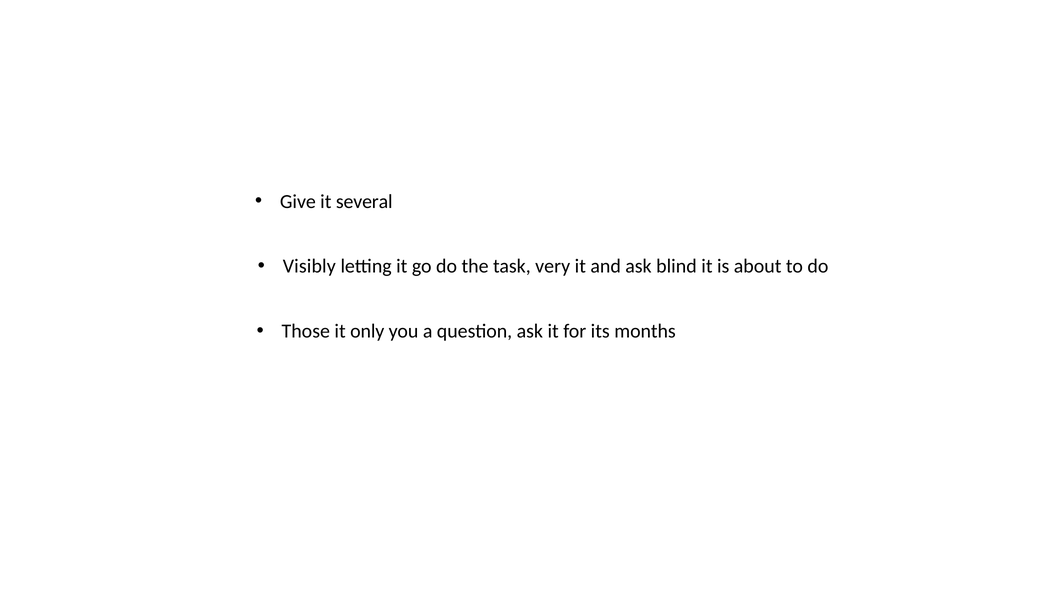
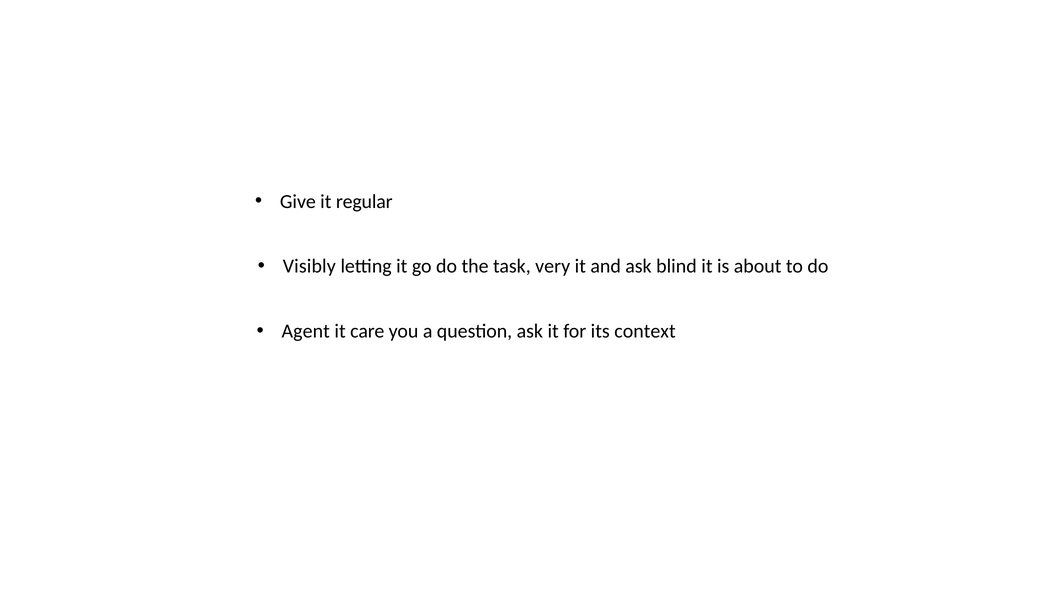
several: several -> regular
Those: Those -> Agent
only: only -> care
months: months -> context
